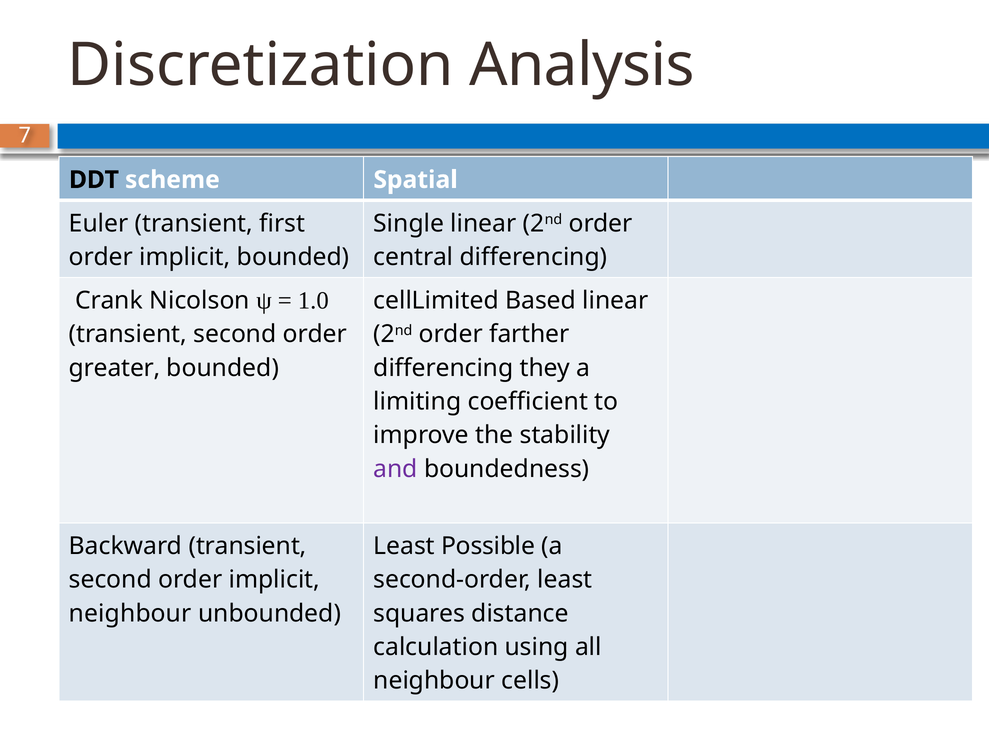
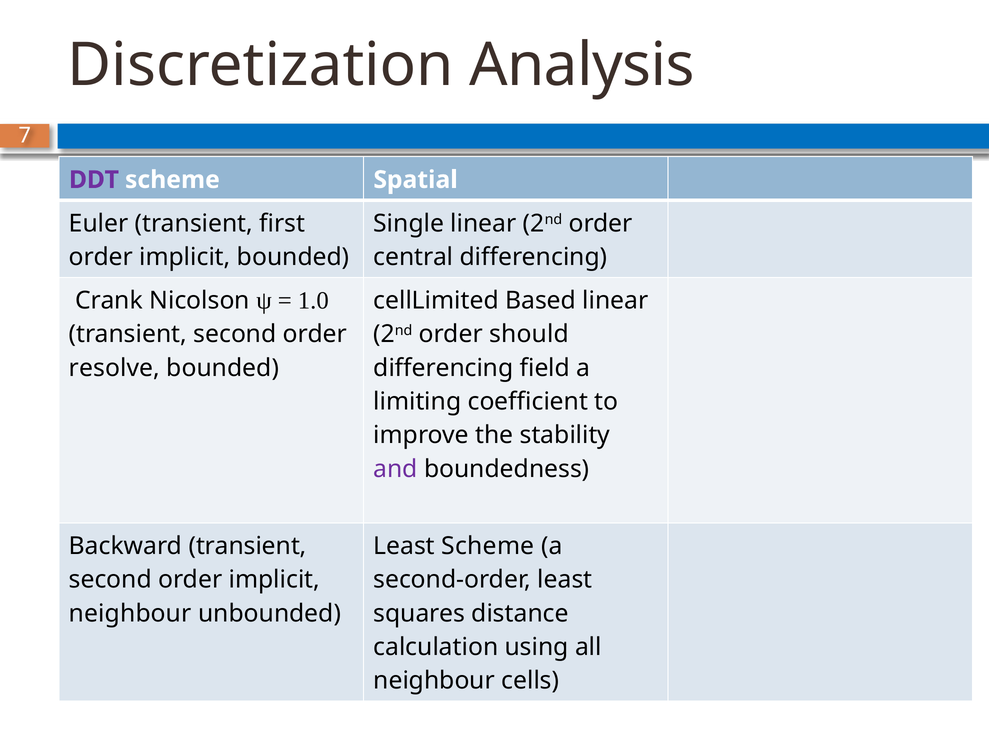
DDT colour: black -> purple
farther: farther -> should
greater: greater -> resolve
they: they -> field
Least Possible: Possible -> Scheme
